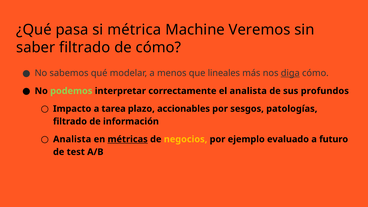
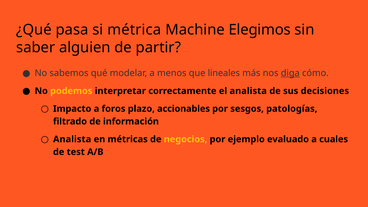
Veremos: Veremos -> Elegimos
saber filtrado: filtrado -> alguien
de cómo: cómo -> partir
podemos colour: light green -> yellow
profundos: profundos -> decisiones
tarea: tarea -> foros
métricas underline: present -> none
futuro: futuro -> cuales
